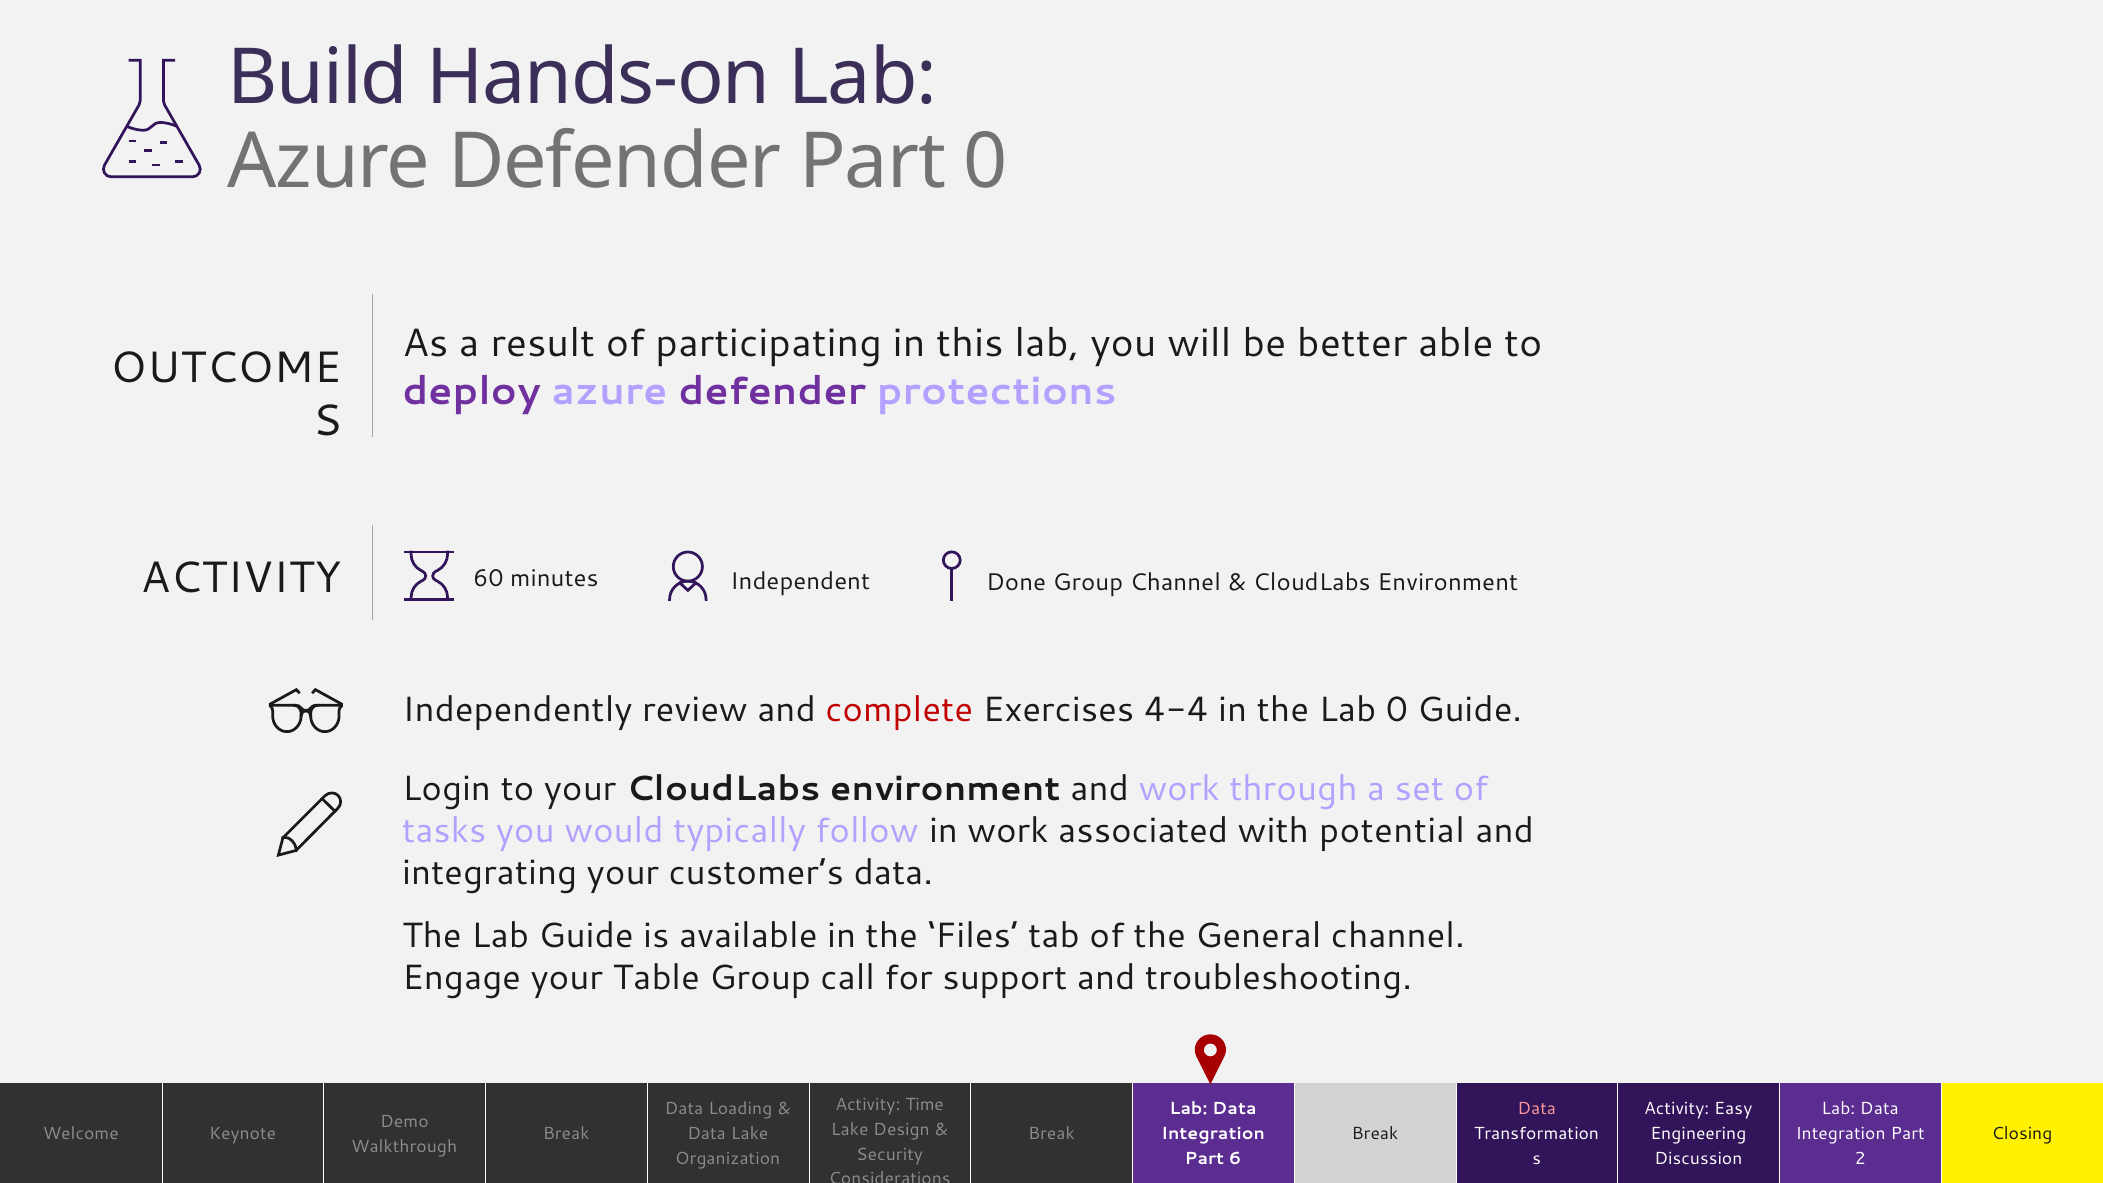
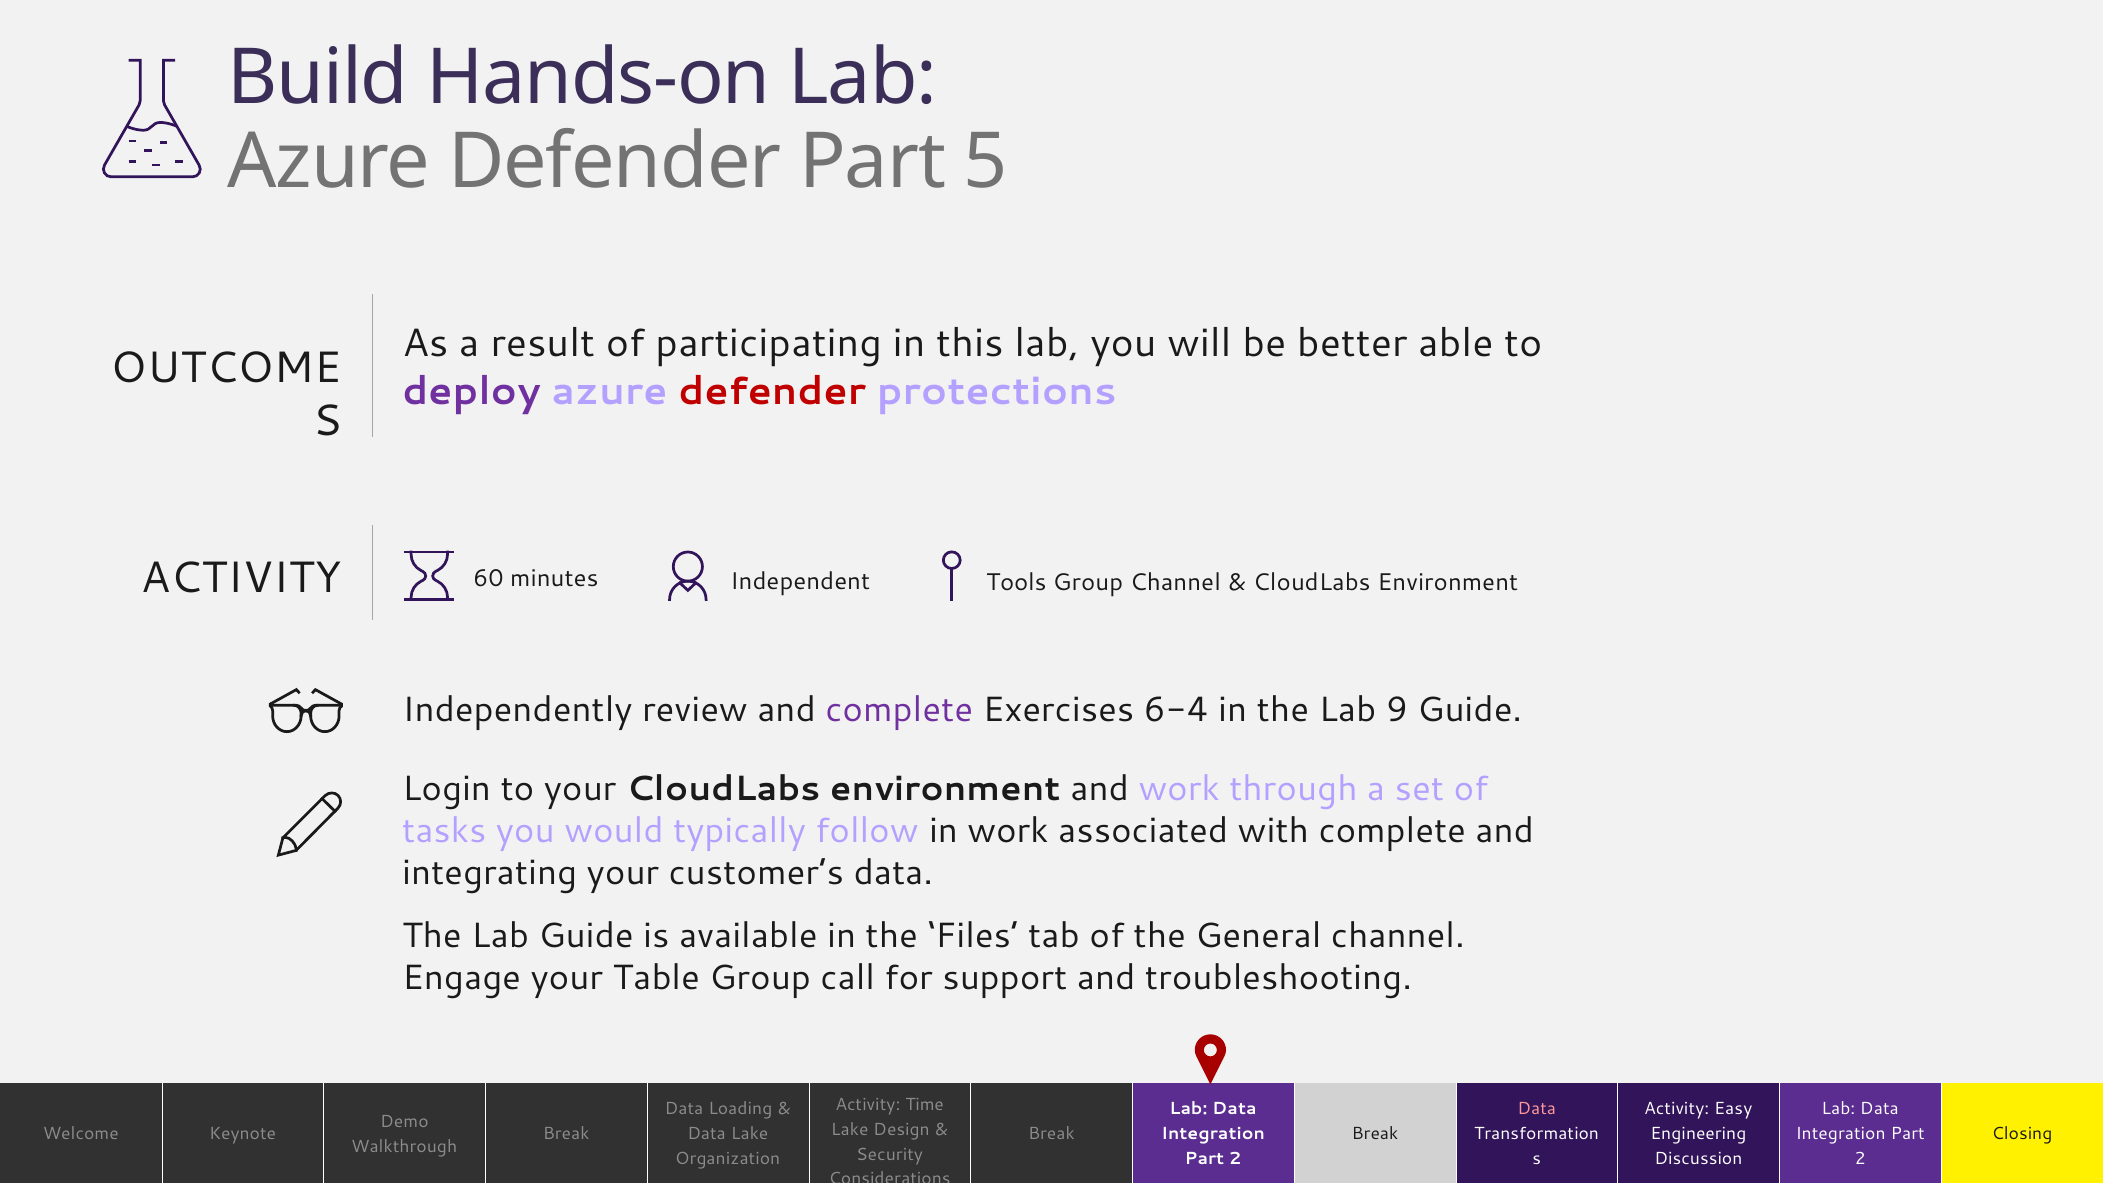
Part 0: 0 -> 5
defender at (772, 391) colour: purple -> red
Done: Done -> Tools
complete at (899, 709) colour: red -> purple
4-4: 4-4 -> 6-4
Lab 0: 0 -> 9
with potential: potential -> complete
6 at (1235, 1159): 6 -> 2
